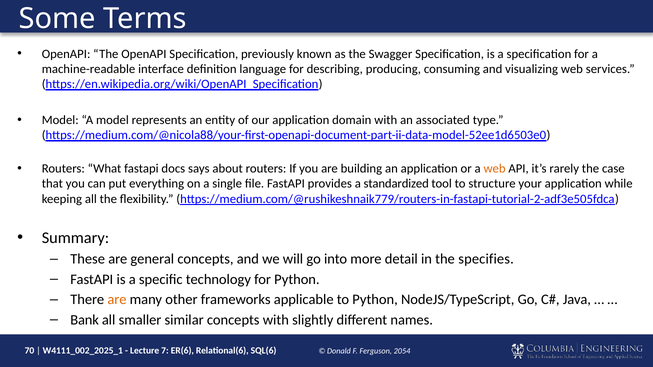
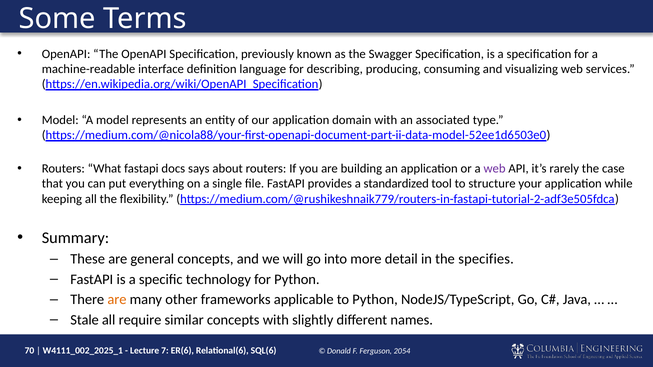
web at (495, 169) colour: orange -> purple
Bank: Bank -> Stale
smaller: smaller -> require
